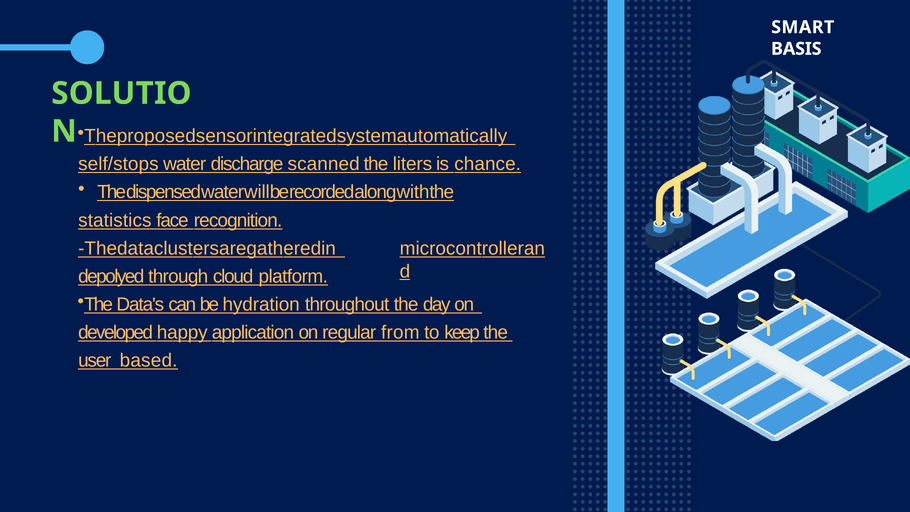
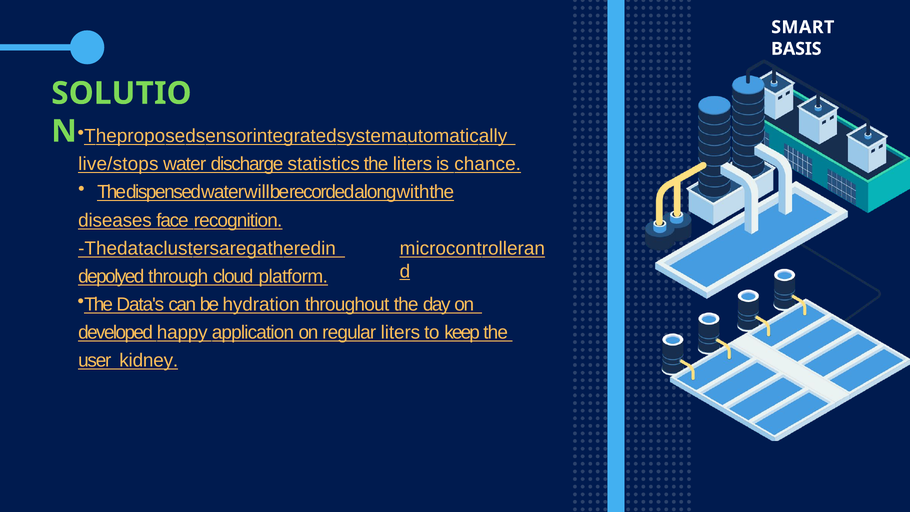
self/stops: self/stops -> live/stops
scanned: scanned -> statistics
statistics: statistics -> diseases
regular from: from -> liters
based: based -> kidney
